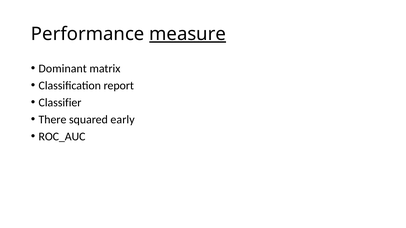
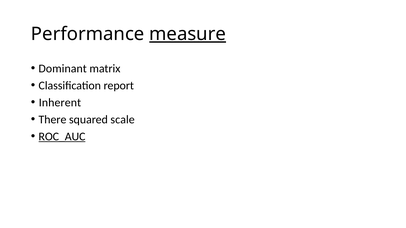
Classifier: Classifier -> Inherent
early: early -> scale
ROC_AUC underline: none -> present
